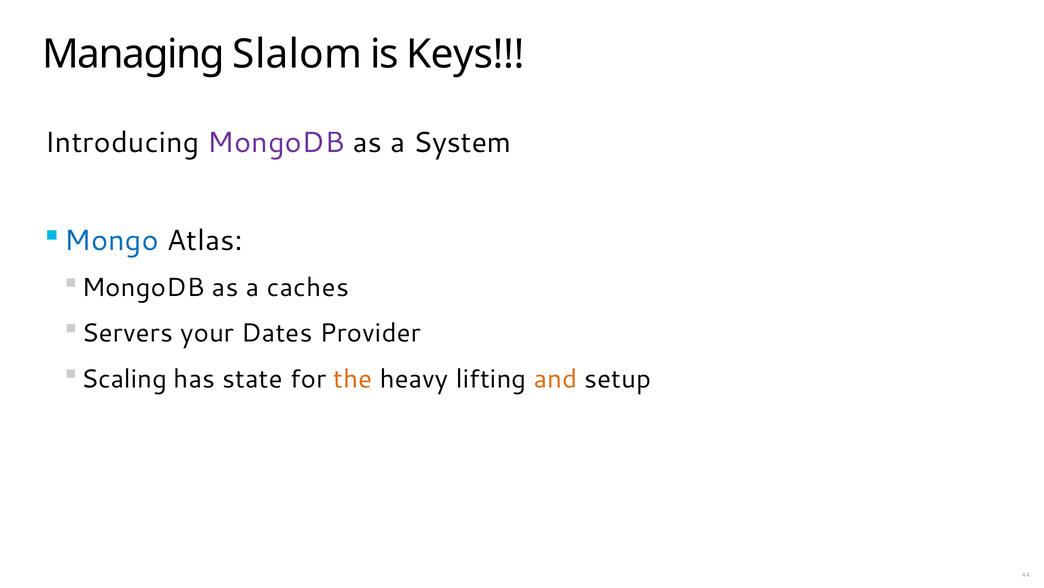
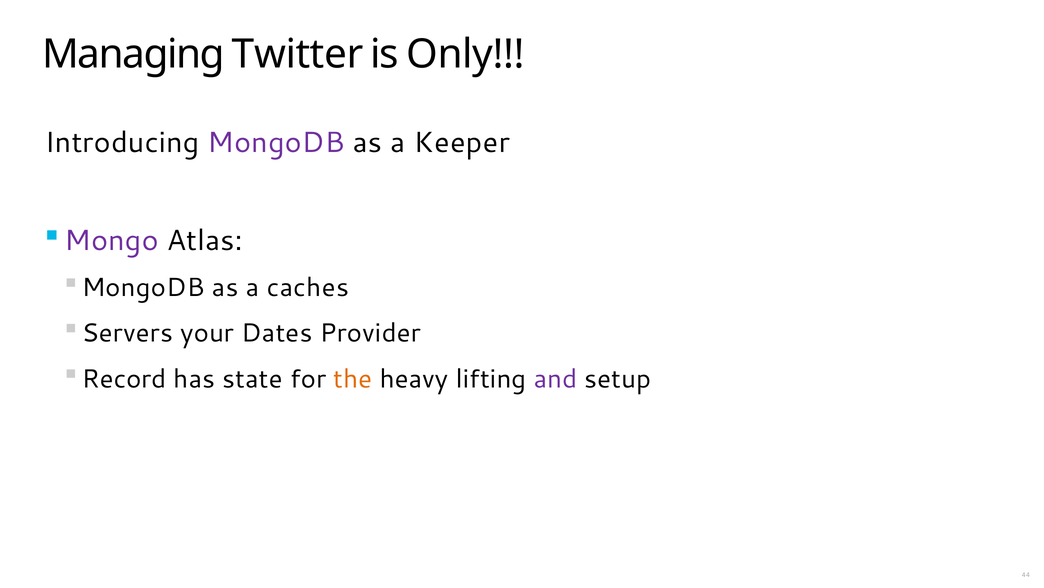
Slalom: Slalom -> Twitter
Keys: Keys -> Only
System: System -> Keeper
Mongo colour: blue -> purple
Scaling: Scaling -> Record
and colour: orange -> purple
